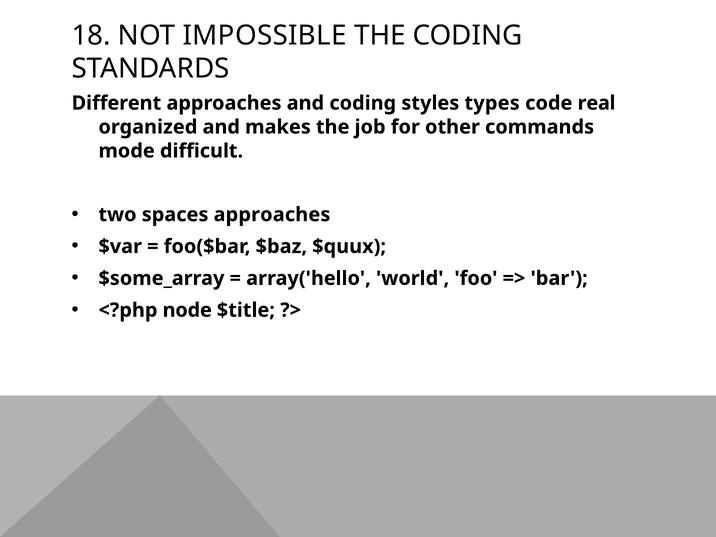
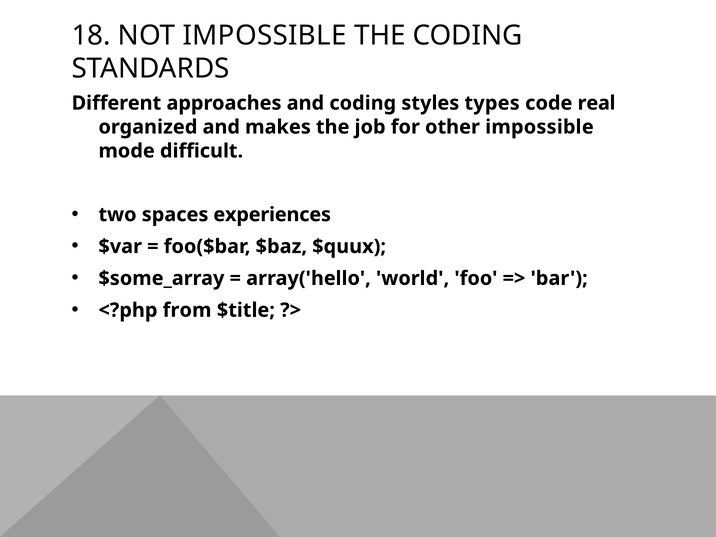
other commands: commands -> impossible
spaces approaches: approaches -> experiences
node: node -> from
